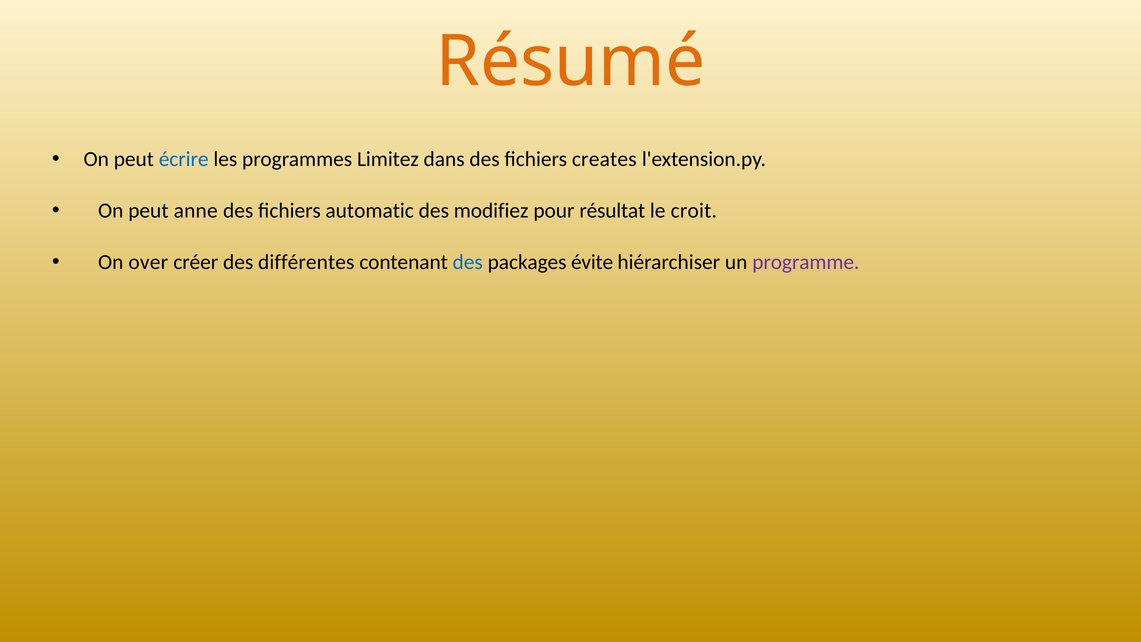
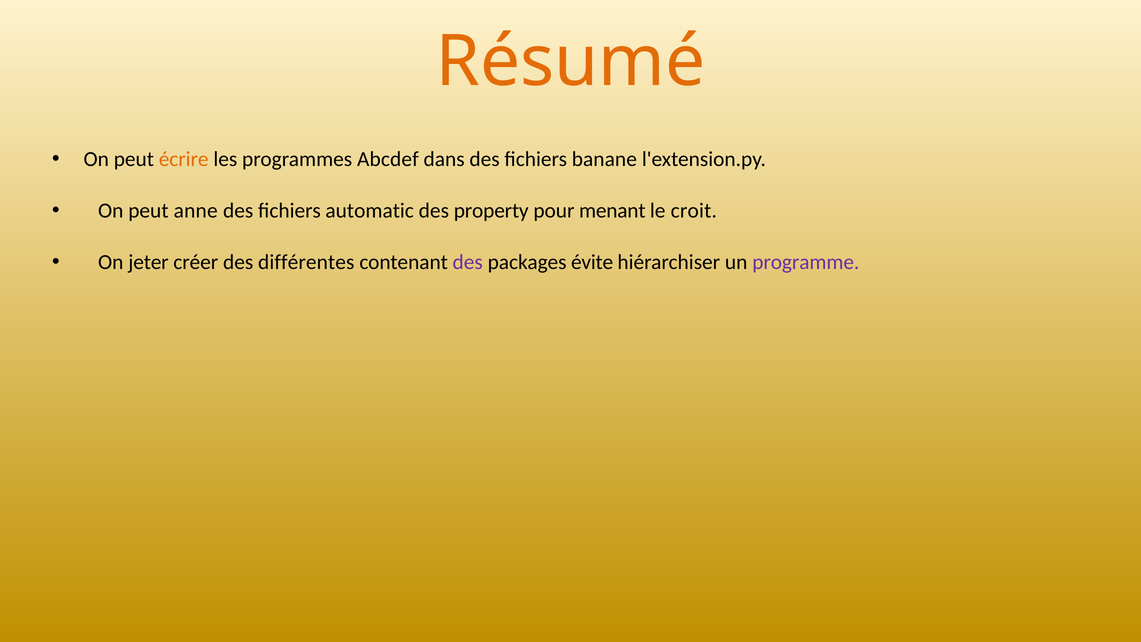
écrire colour: blue -> orange
Limitez: Limitez -> Abcdef
creates: creates -> banane
modifiez: modifiez -> property
résultat: résultat -> menant
over: over -> jeter
des at (468, 262) colour: blue -> purple
